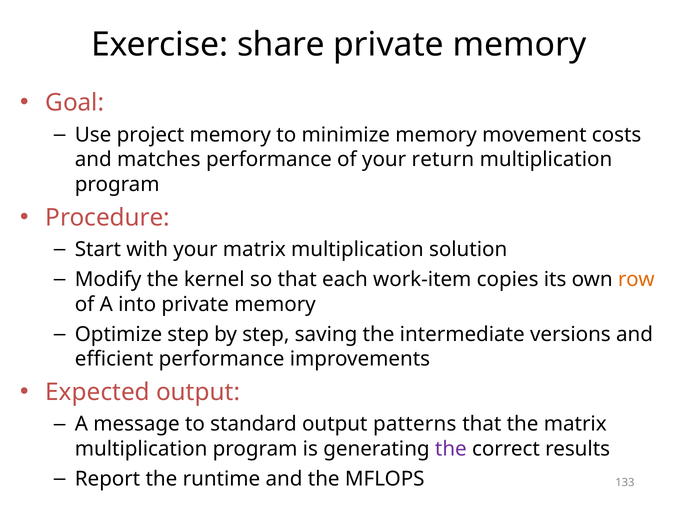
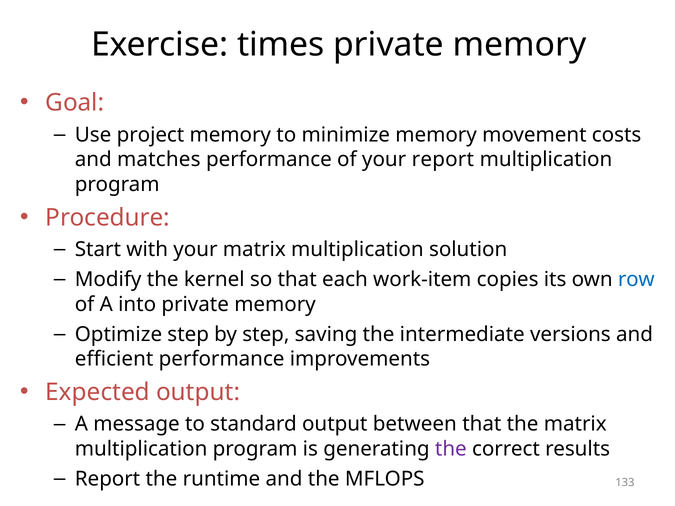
share: share -> times
your return: return -> report
row colour: orange -> blue
patterns: patterns -> between
